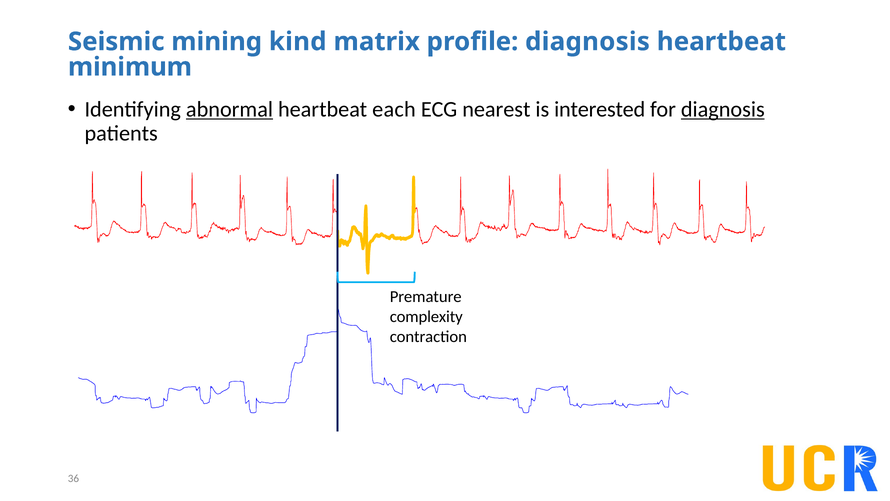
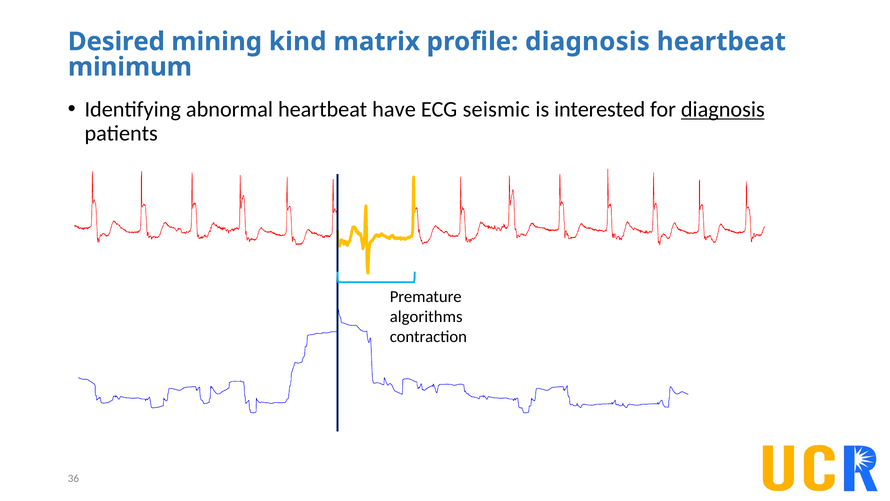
Seismic: Seismic -> Desired
abnormal underline: present -> none
each: each -> have
nearest: nearest -> seismic
complexity: complexity -> algorithms
